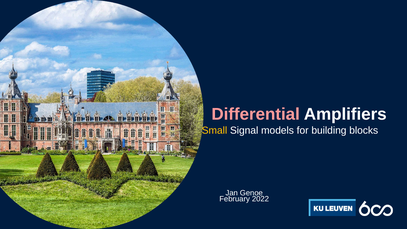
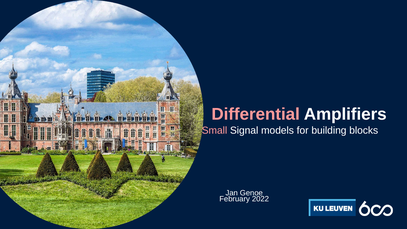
Small colour: yellow -> pink
